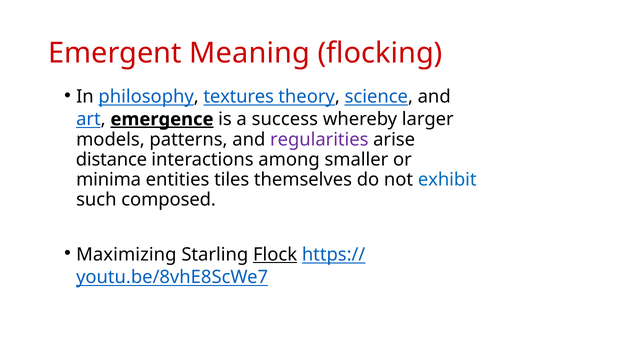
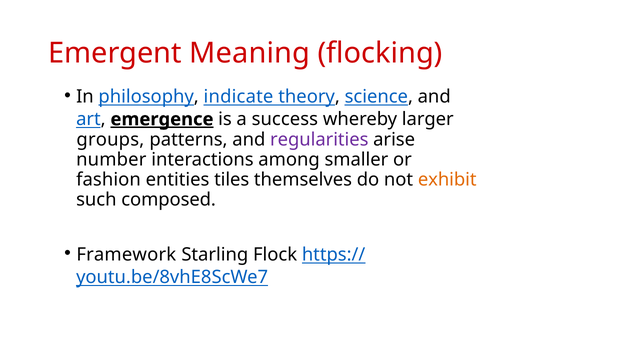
textures: textures -> indicate
models: models -> groups
distance: distance -> number
minima: minima -> fashion
exhibit colour: blue -> orange
Maximizing: Maximizing -> Framework
Flock underline: present -> none
